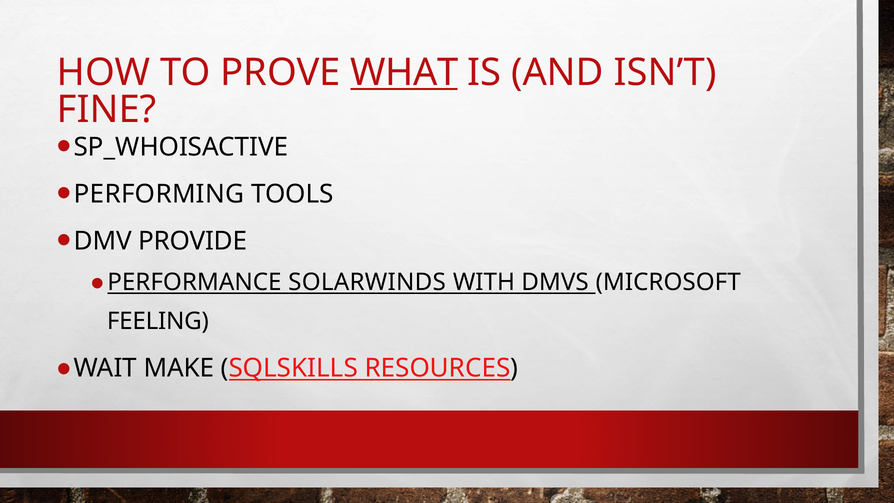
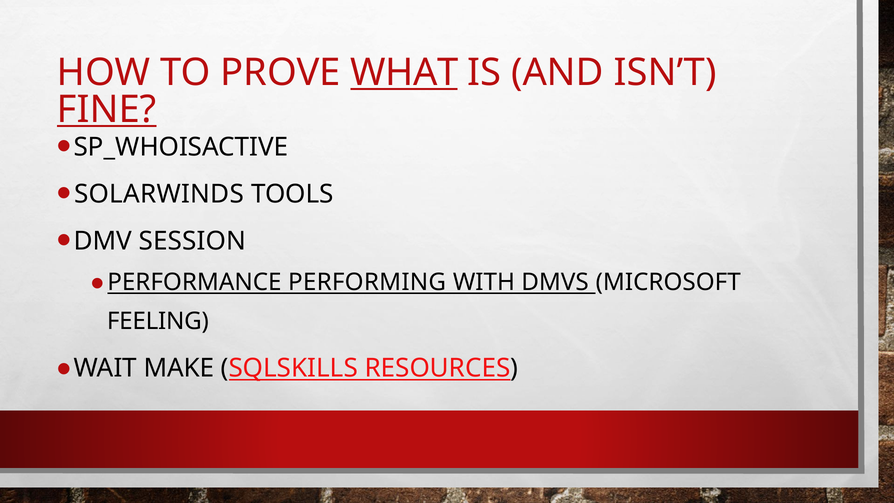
FINE underline: none -> present
PERFORMING: PERFORMING -> SOLARWINDS
PROVIDE: PROVIDE -> SESSION
SOLARWINDS: SOLARWINDS -> PERFORMING
